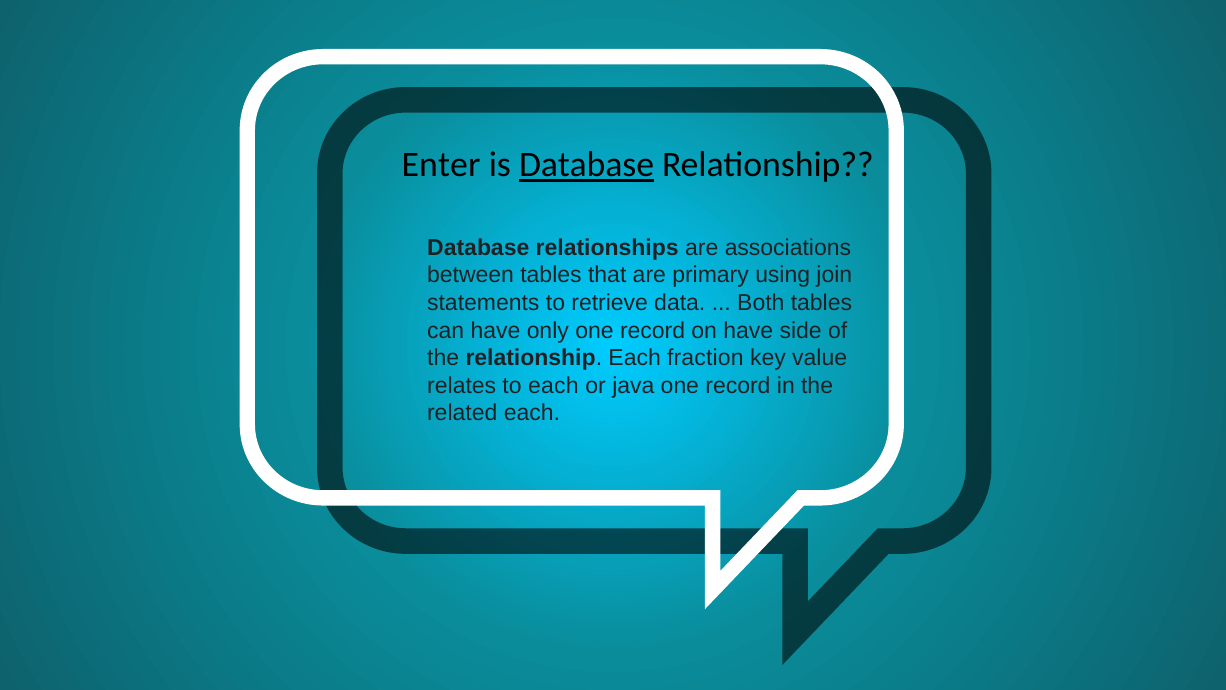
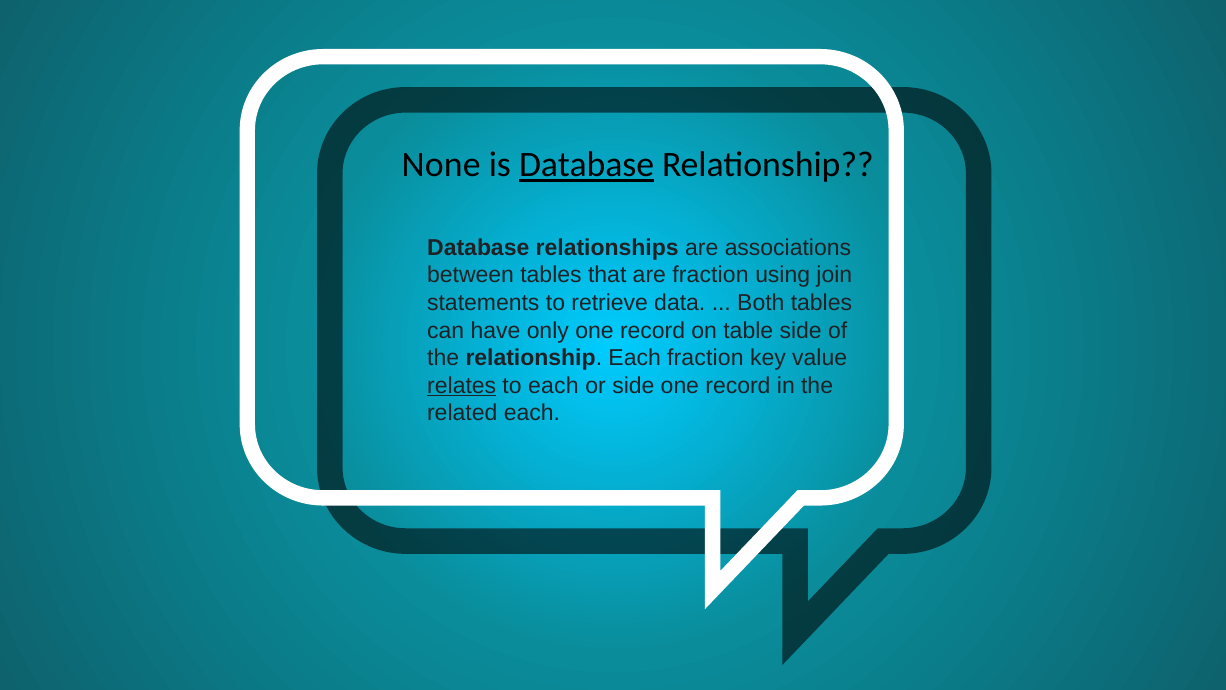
Enter: Enter -> None
are primary: primary -> fraction
on have: have -> table
relates underline: none -> present
or java: java -> side
